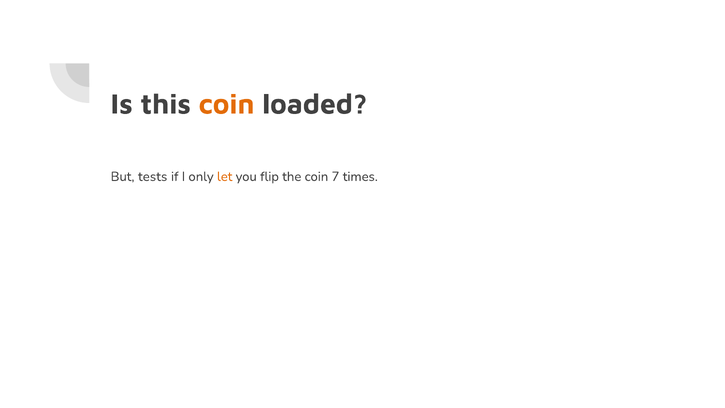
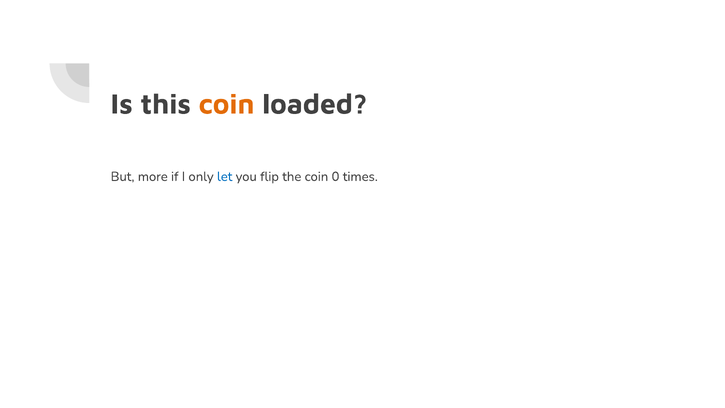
tests: tests -> more
let colour: orange -> blue
7: 7 -> 0
